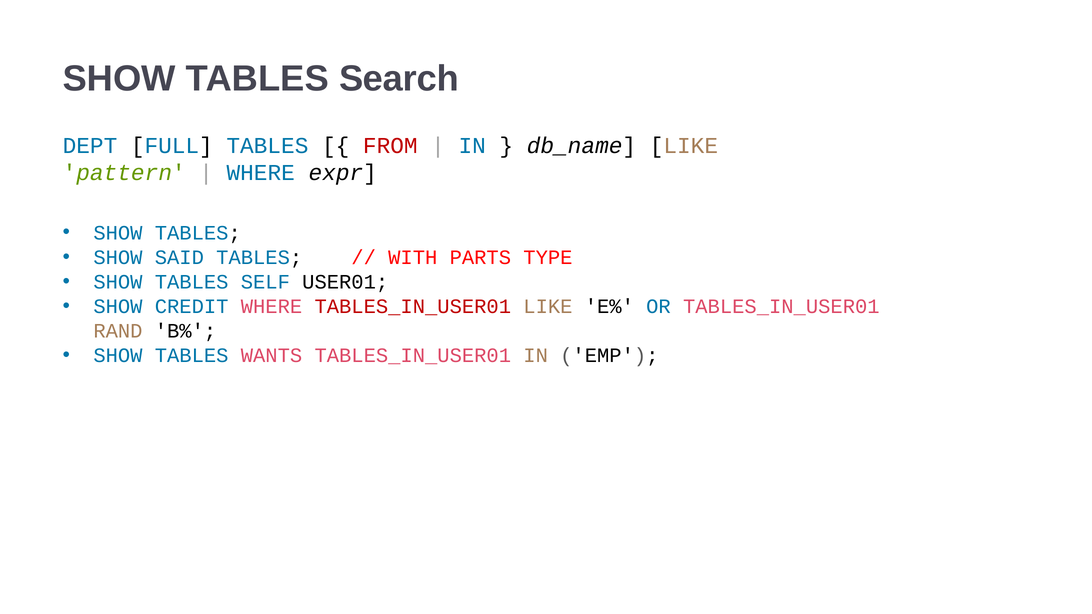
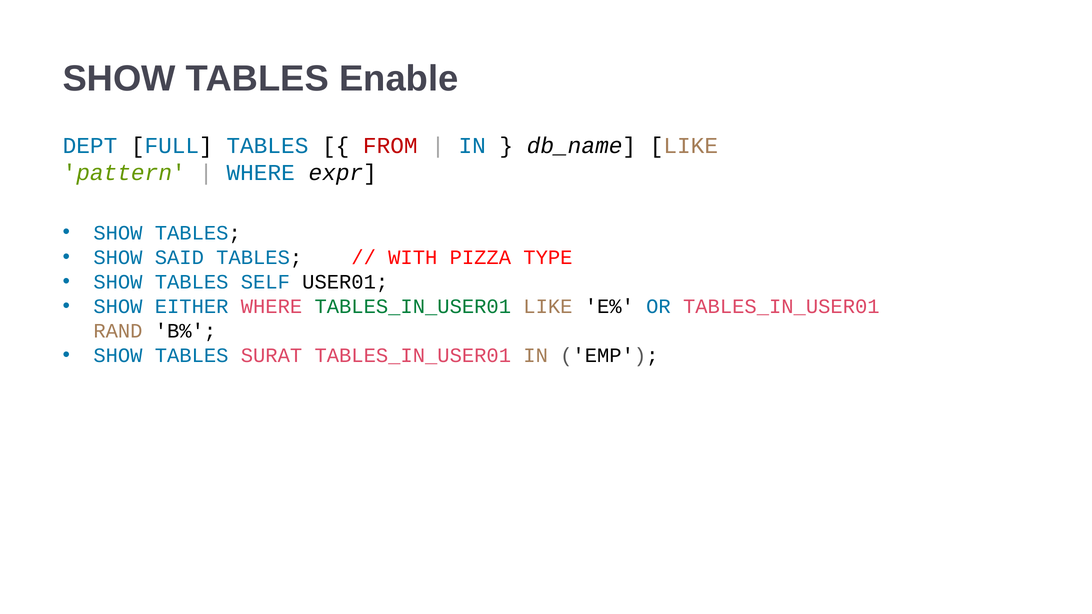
Search: Search -> Enable
PARTS: PARTS -> PIZZA
CREDIT: CREDIT -> EITHER
TABLES_IN_USER01 at (413, 307) colour: red -> green
WANTS: WANTS -> SURAT
